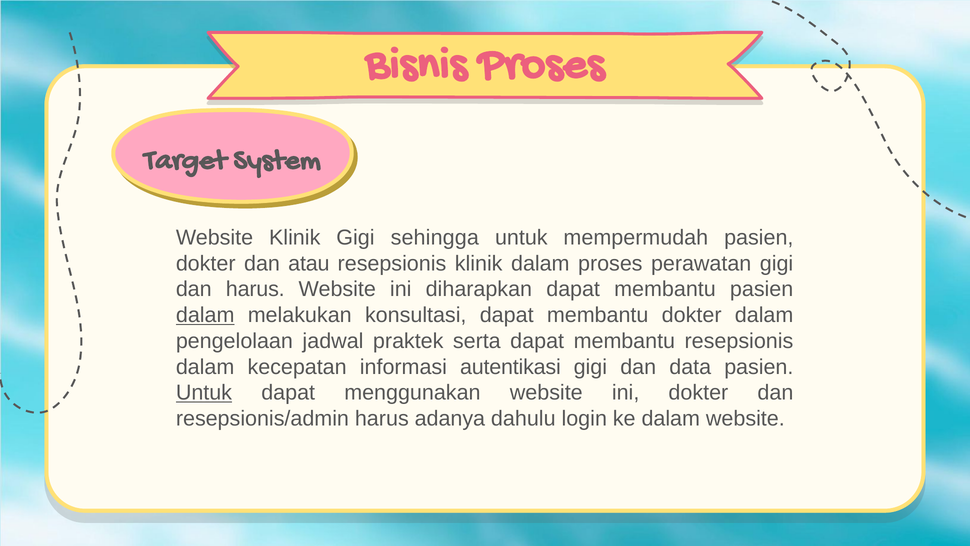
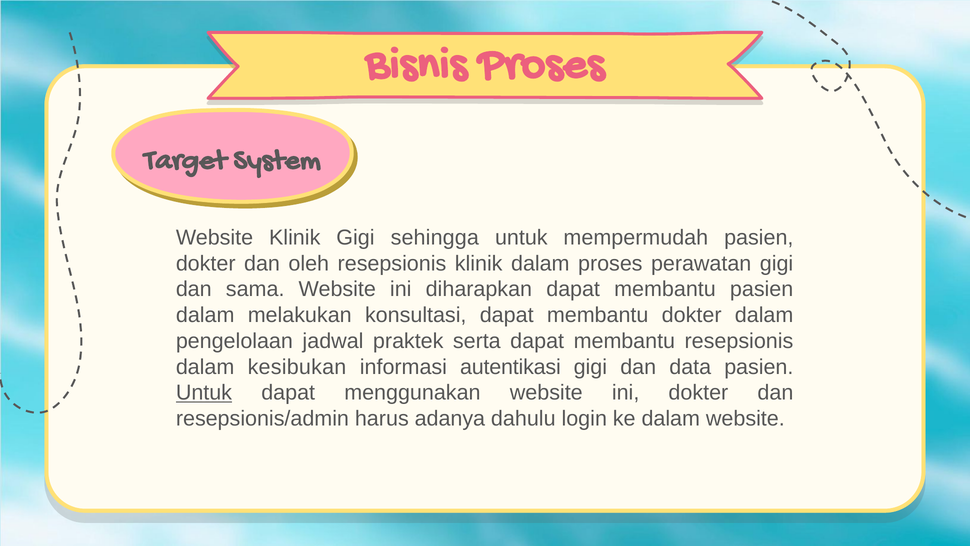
atau: atau -> oleh
dan harus: harus -> sama
dalam at (205, 315) underline: present -> none
kecepatan: kecepatan -> kesibukan
